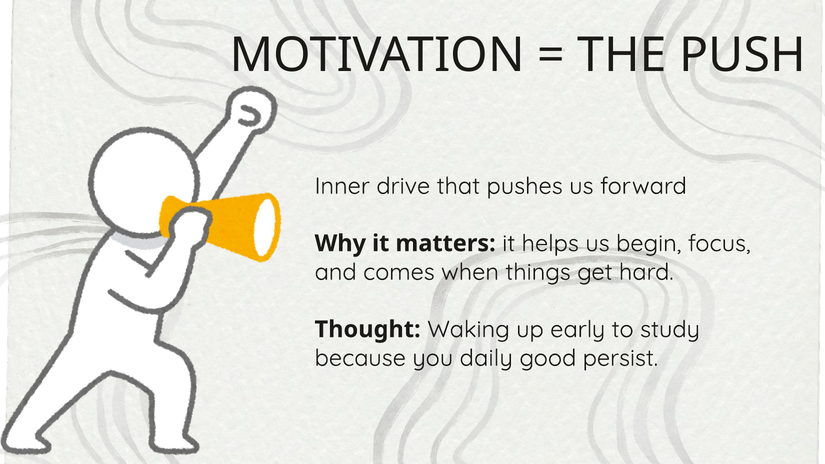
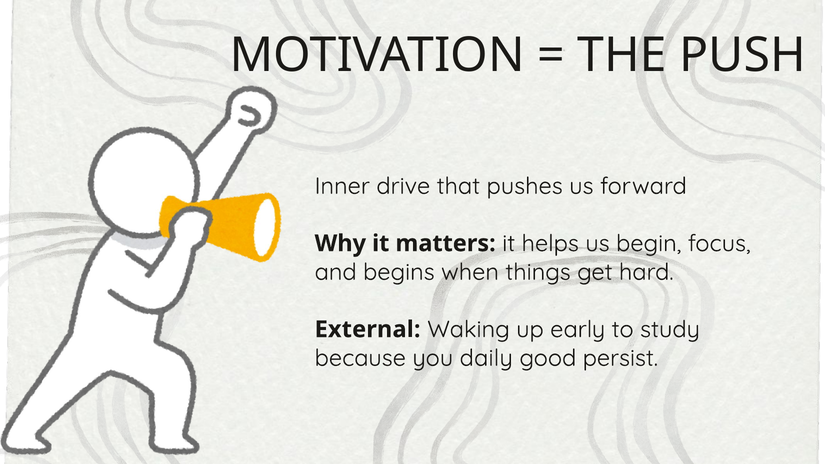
comes: comes -> begins
Thought: Thought -> External
